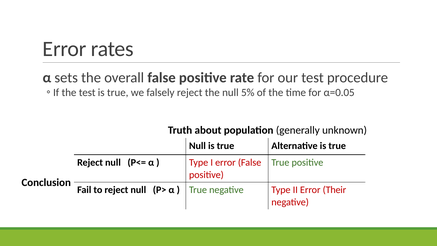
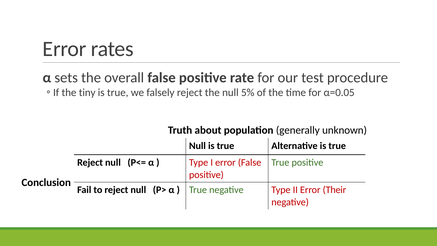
the test: test -> tiny
